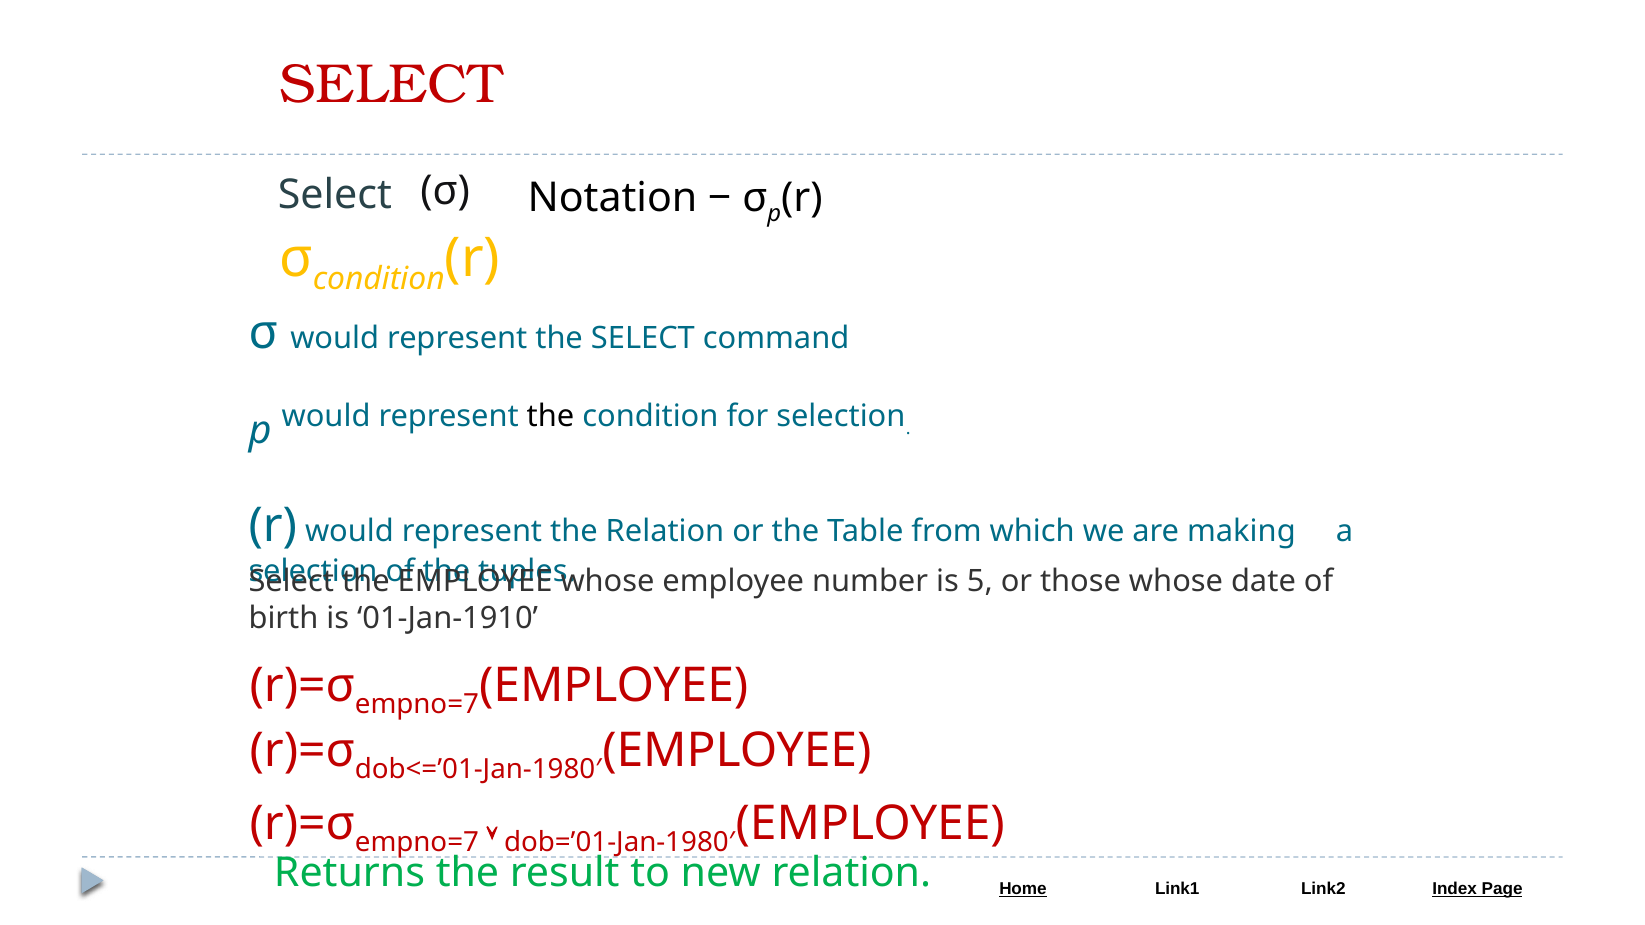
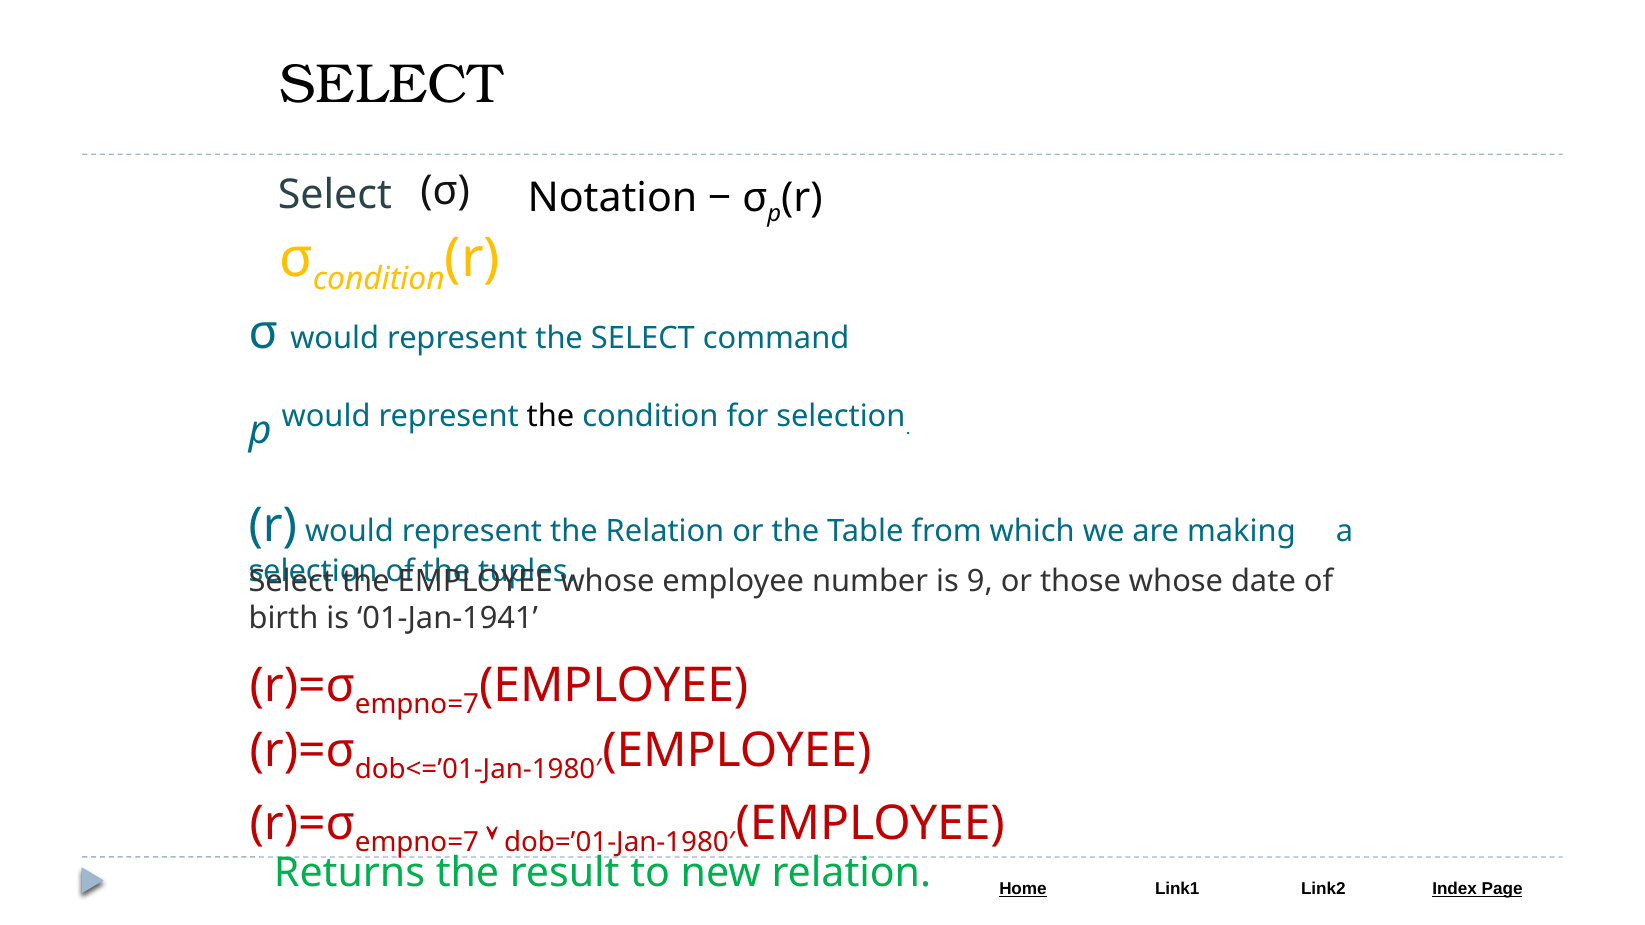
SELECT at (391, 84) colour: red -> black
5: 5 -> 9
01-Jan-1910: 01-Jan-1910 -> 01-Jan-1941
